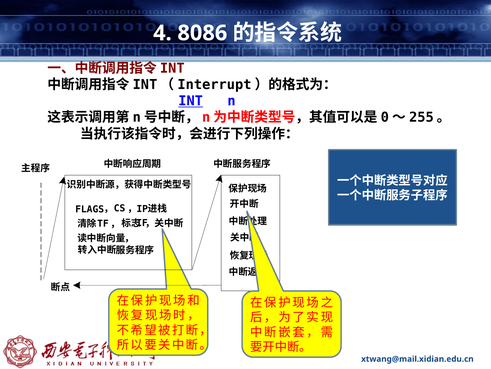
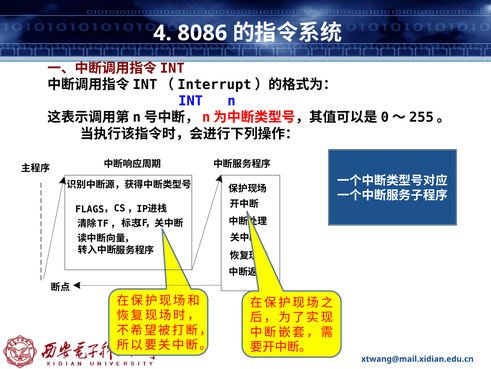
INT underline: present -> none
